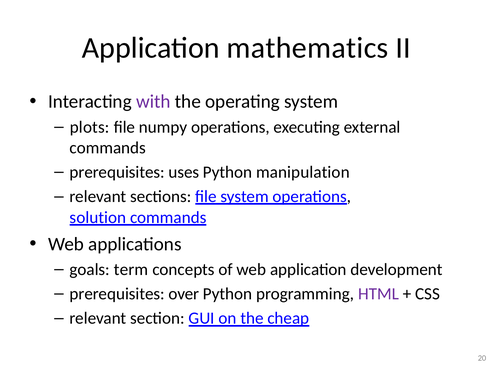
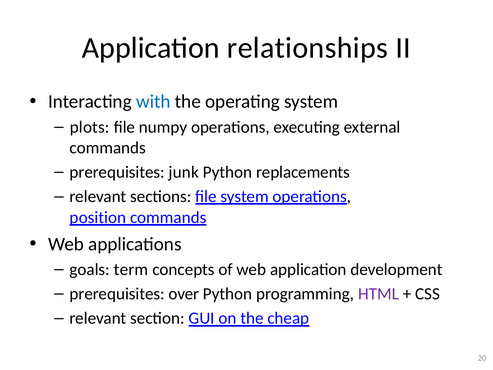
mathematics: mathematics -> relationships
with colour: purple -> blue
uses: uses -> junk
manipulation: manipulation -> replacements
solution: solution -> position
